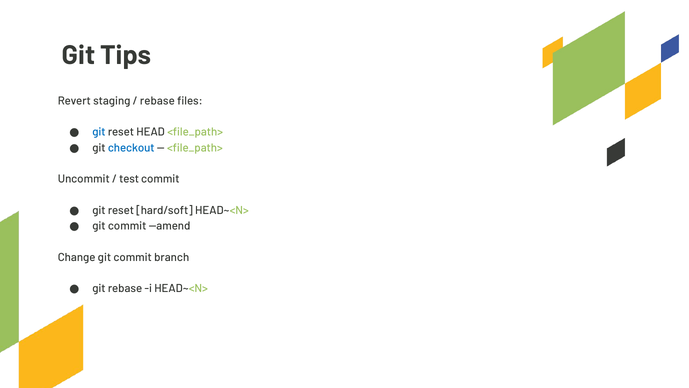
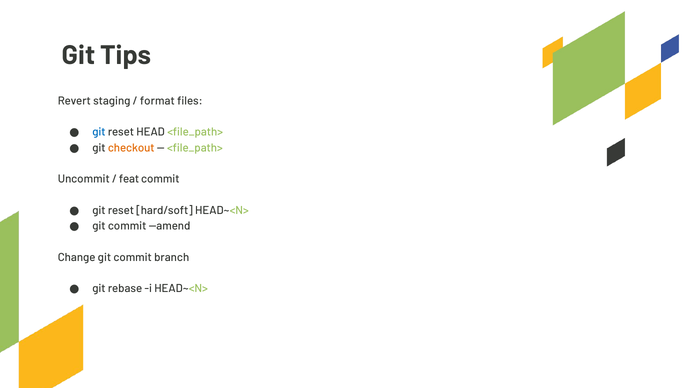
rebase at (157, 101): rebase -> format
checkout colour: blue -> orange
test: test -> feat
